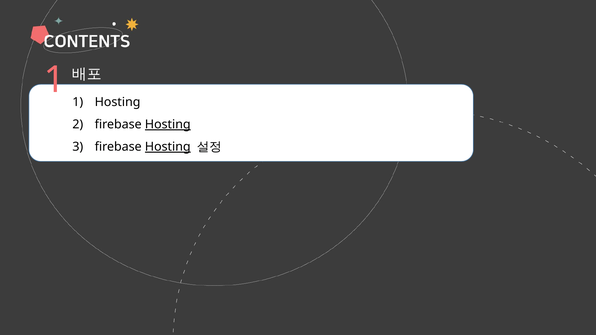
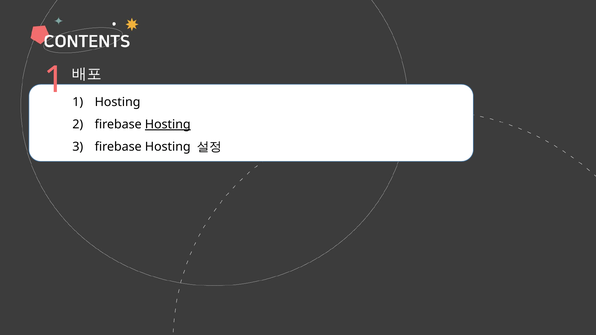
Hosting at (168, 147) underline: present -> none
